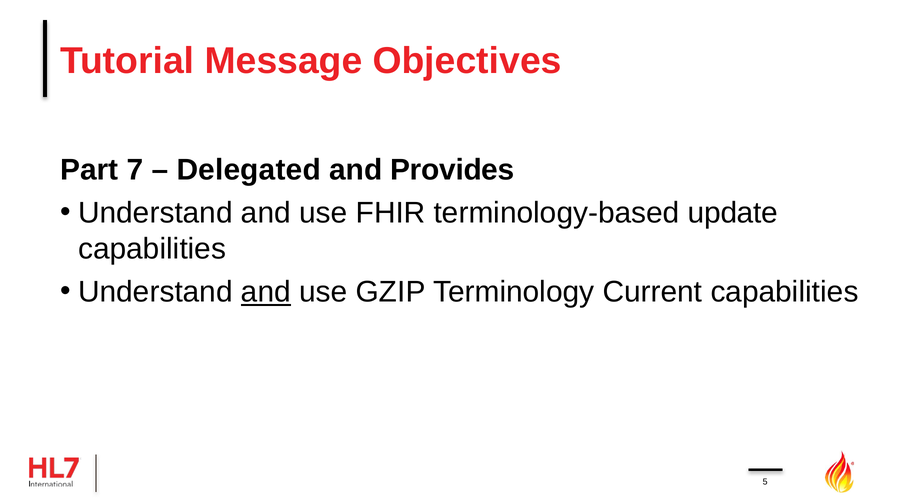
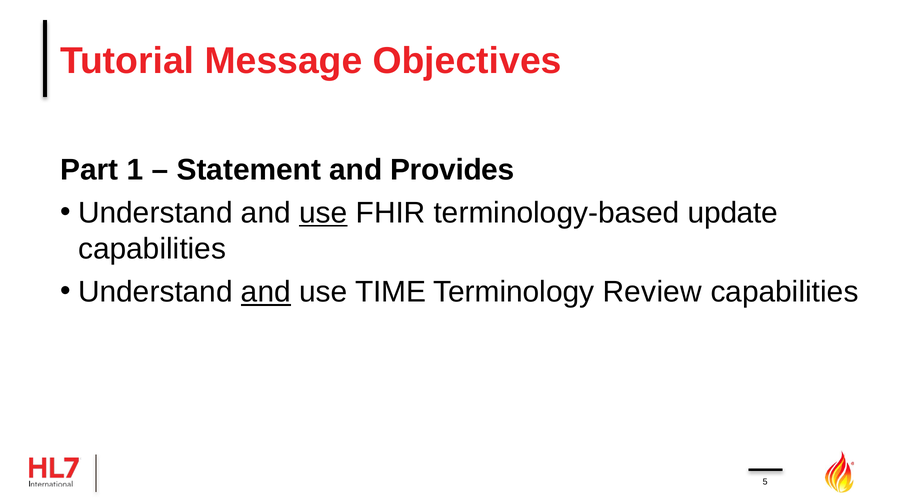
7: 7 -> 1
Delegated: Delegated -> Statement
use at (323, 213) underline: none -> present
GZIP: GZIP -> TIME
Current: Current -> Review
